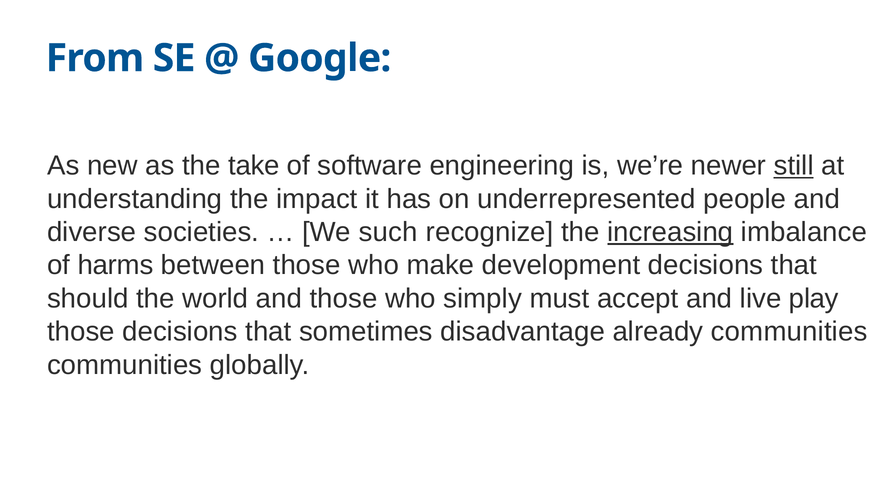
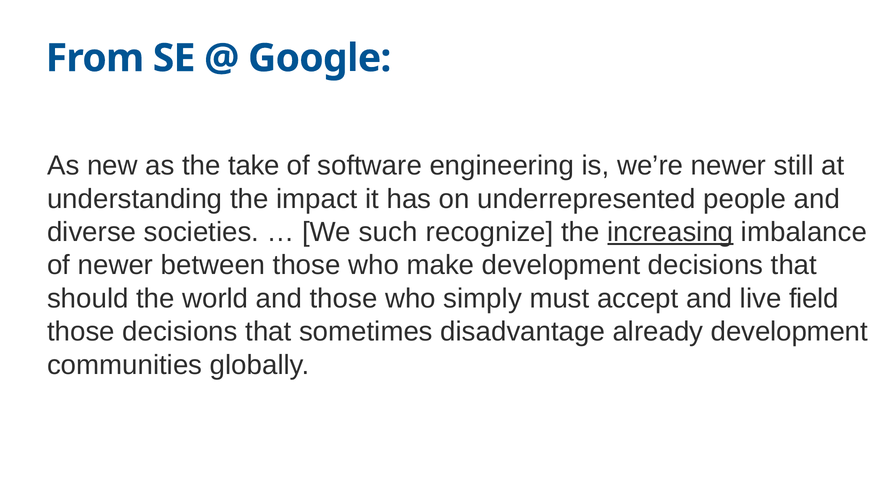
still underline: present -> none
of harms: harms -> newer
play: play -> field
already communities: communities -> development
